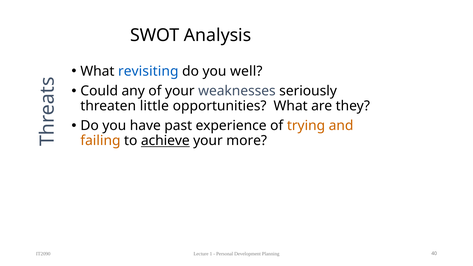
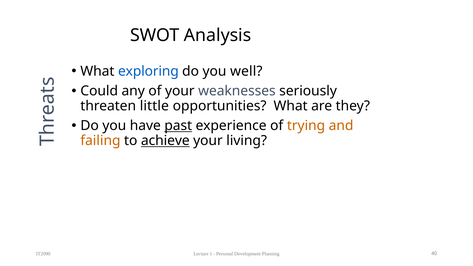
revisiting: revisiting -> exploring
past underline: none -> present
more: more -> living
